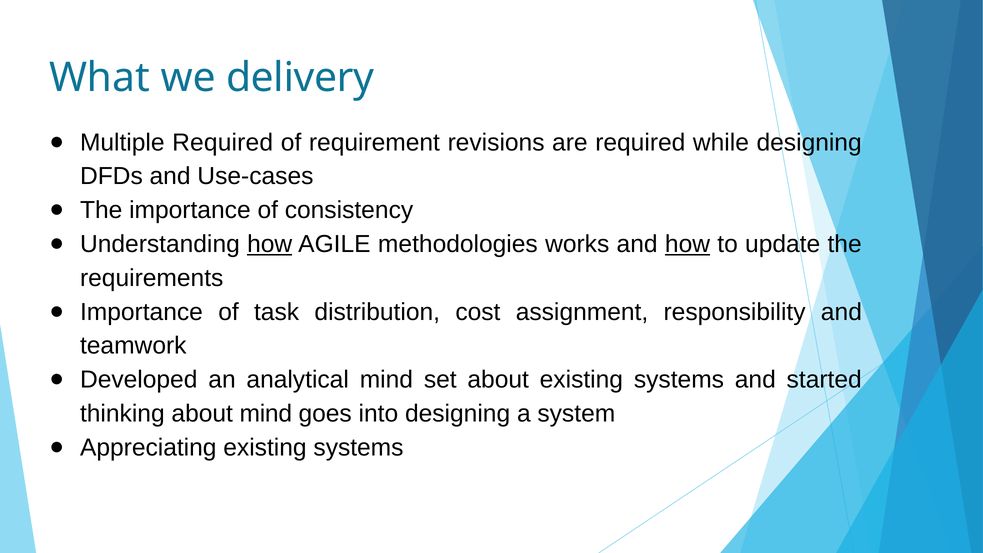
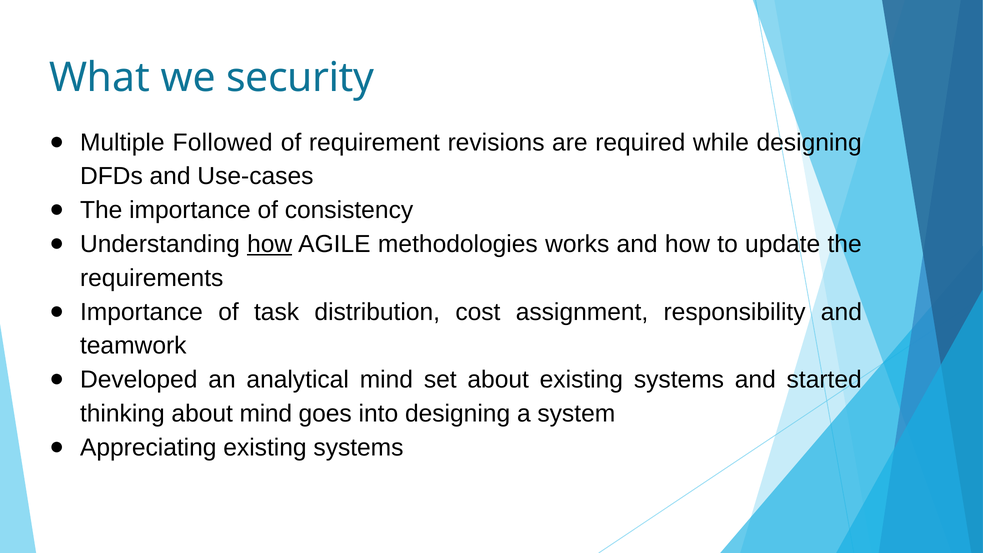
delivery: delivery -> security
Multiple Required: Required -> Followed
how at (688, 244) underline: present -> none
